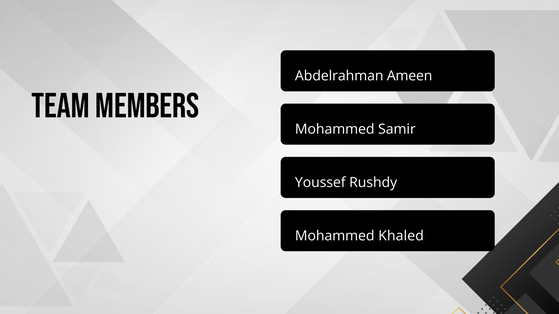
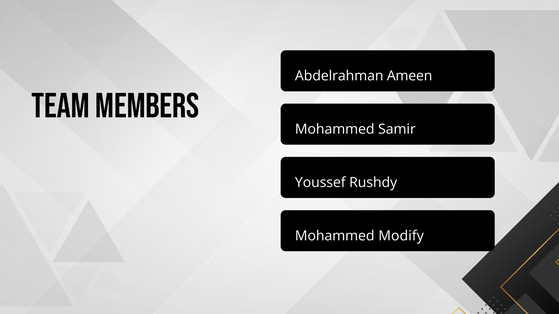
Khaled: Khaled -> Modify
